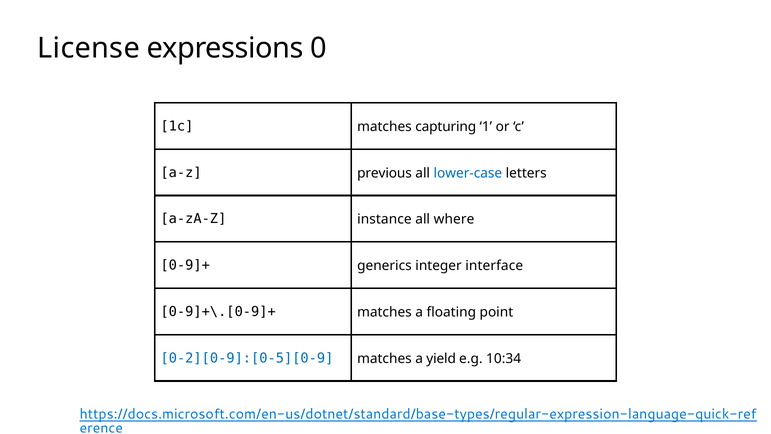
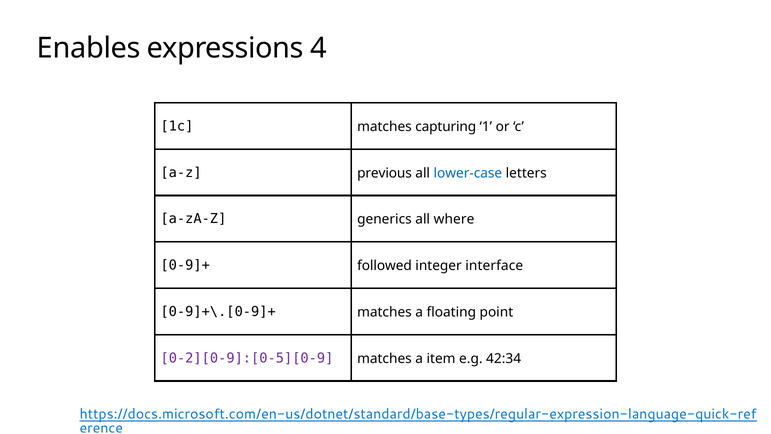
License: License -> Enables
0: 0 -> 4
instance: instance -> generics
generics: generics -> followed
0-2][0-9]:[0-5][0-9 colour: blue -> purple
yield: yield -> item
10:34: 10:34 -> 42:34
